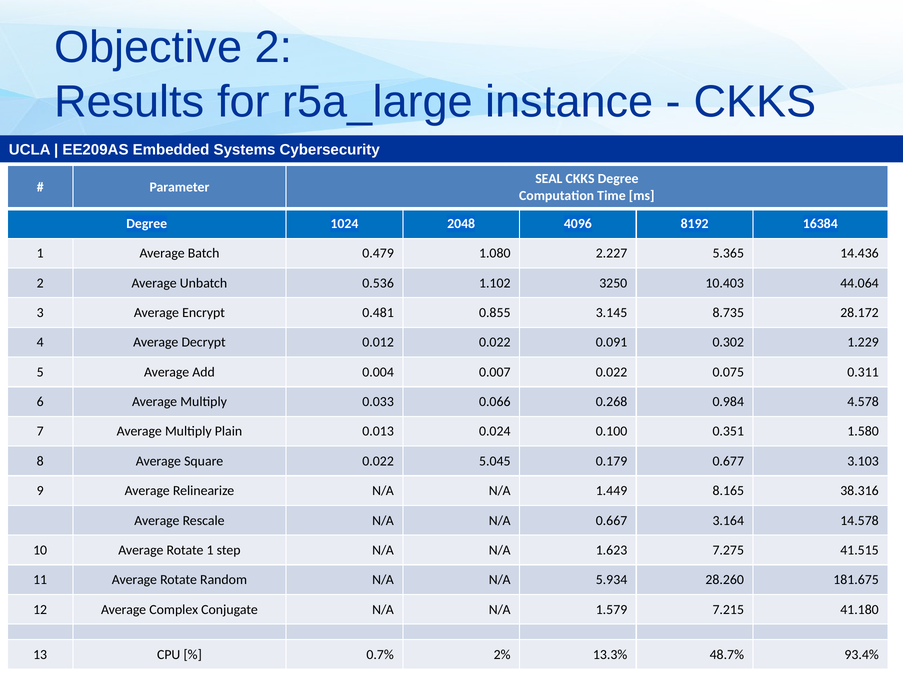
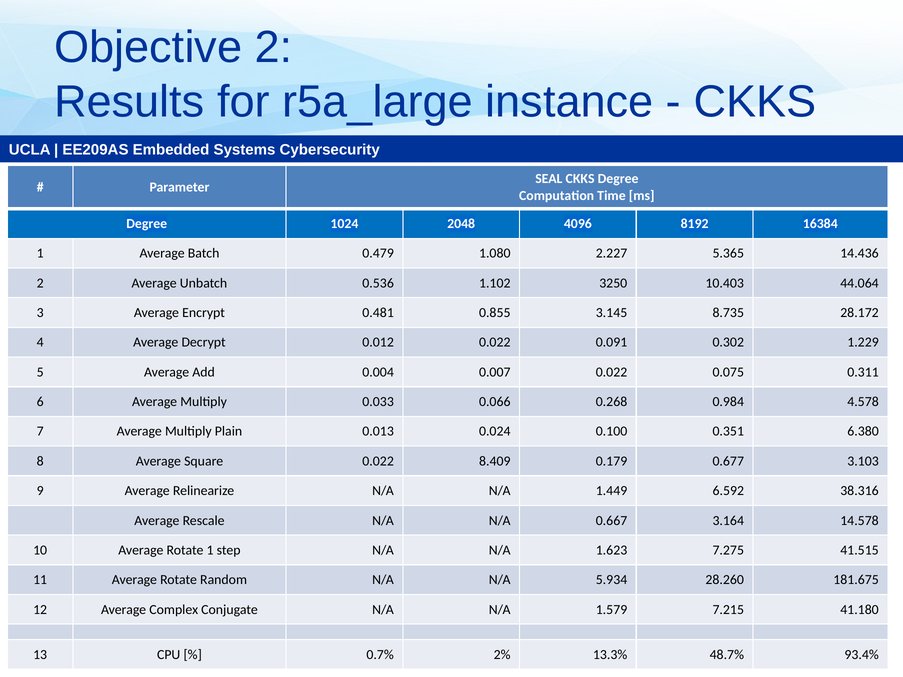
1.580: 1.580 -> 6.380
5.045: 5.045 -> 8.409
8.165: 8.165 -> 6.592
